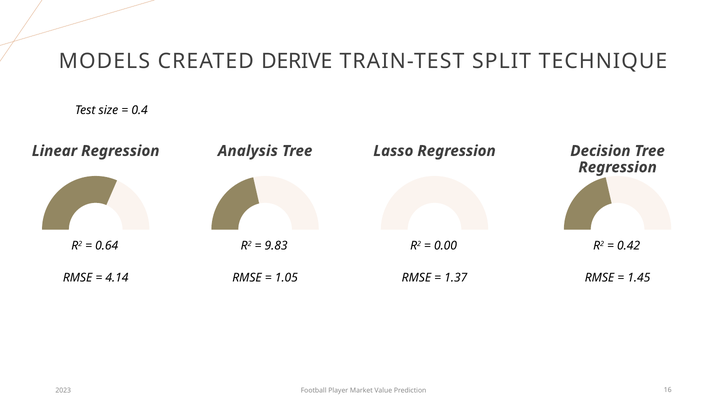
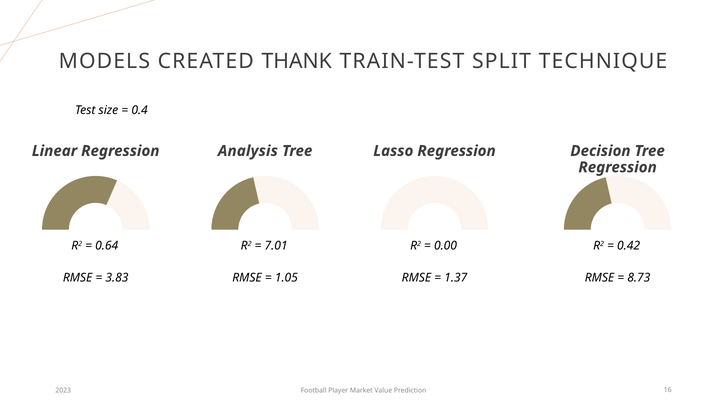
DERIVE: DERIVE -> THANK
9.83: 9.83 -> 7.01
4.14: 4.14 -> 3.83
1.45: 1.45 -> 8.73
